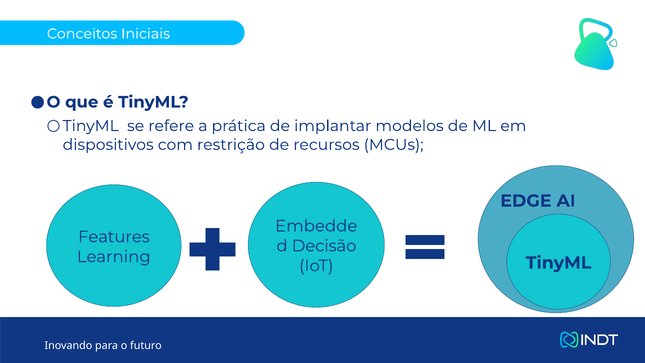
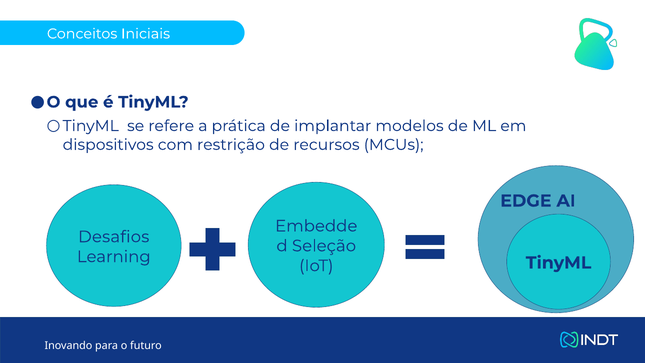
Features: Features -> Desafios
Decisão: Decisão -> Seleção
